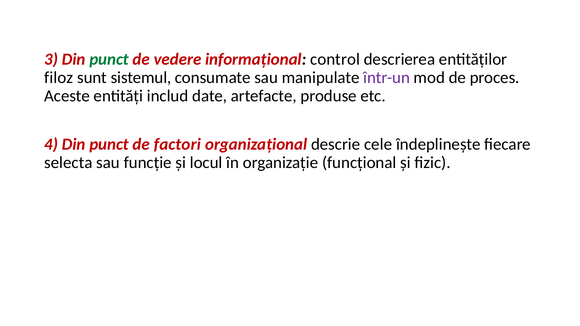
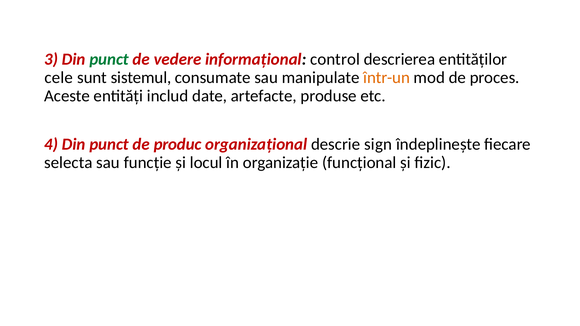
filoz: filoz -> cele
într-un colour: purple -> orange
factori: factori -> produc
cele: cele -> sign
